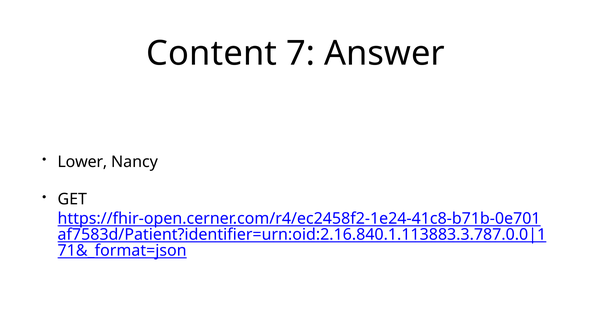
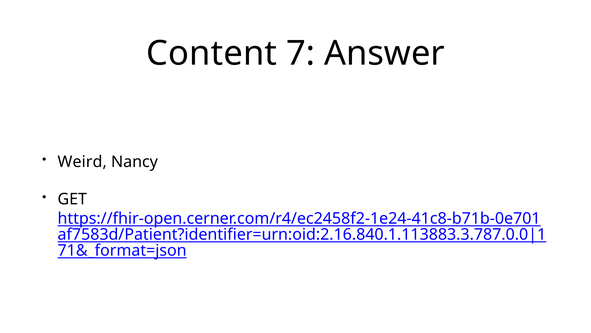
Lower: Lower -> Weird
